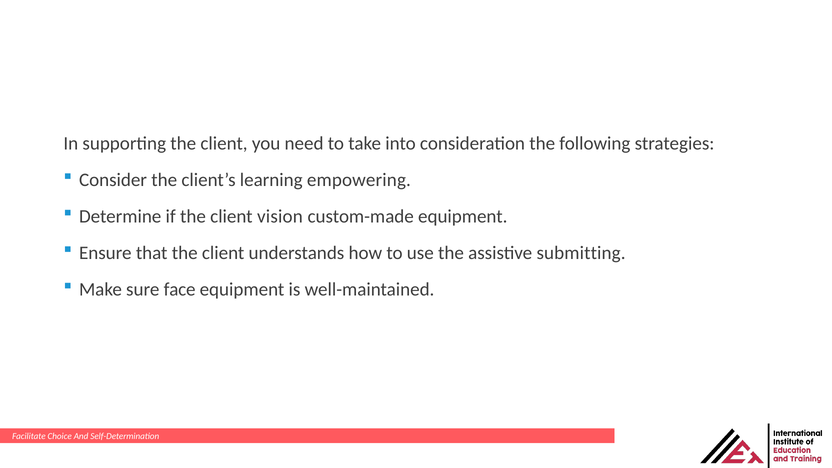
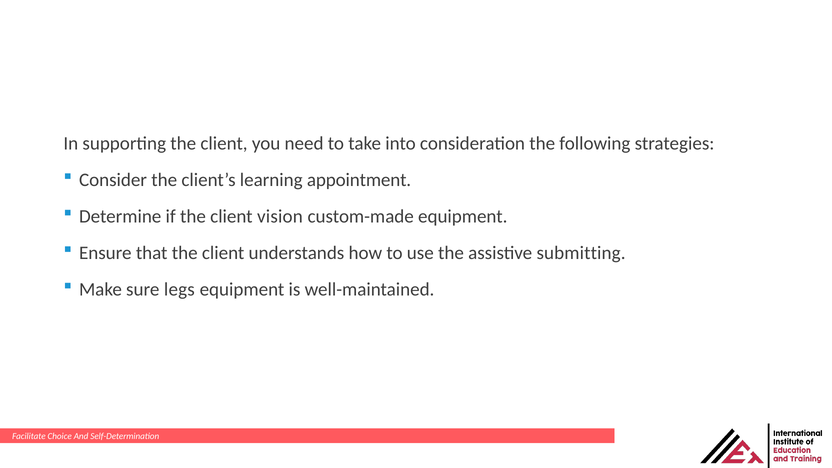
empowering: empowering -> appointment
face: face -> legs
